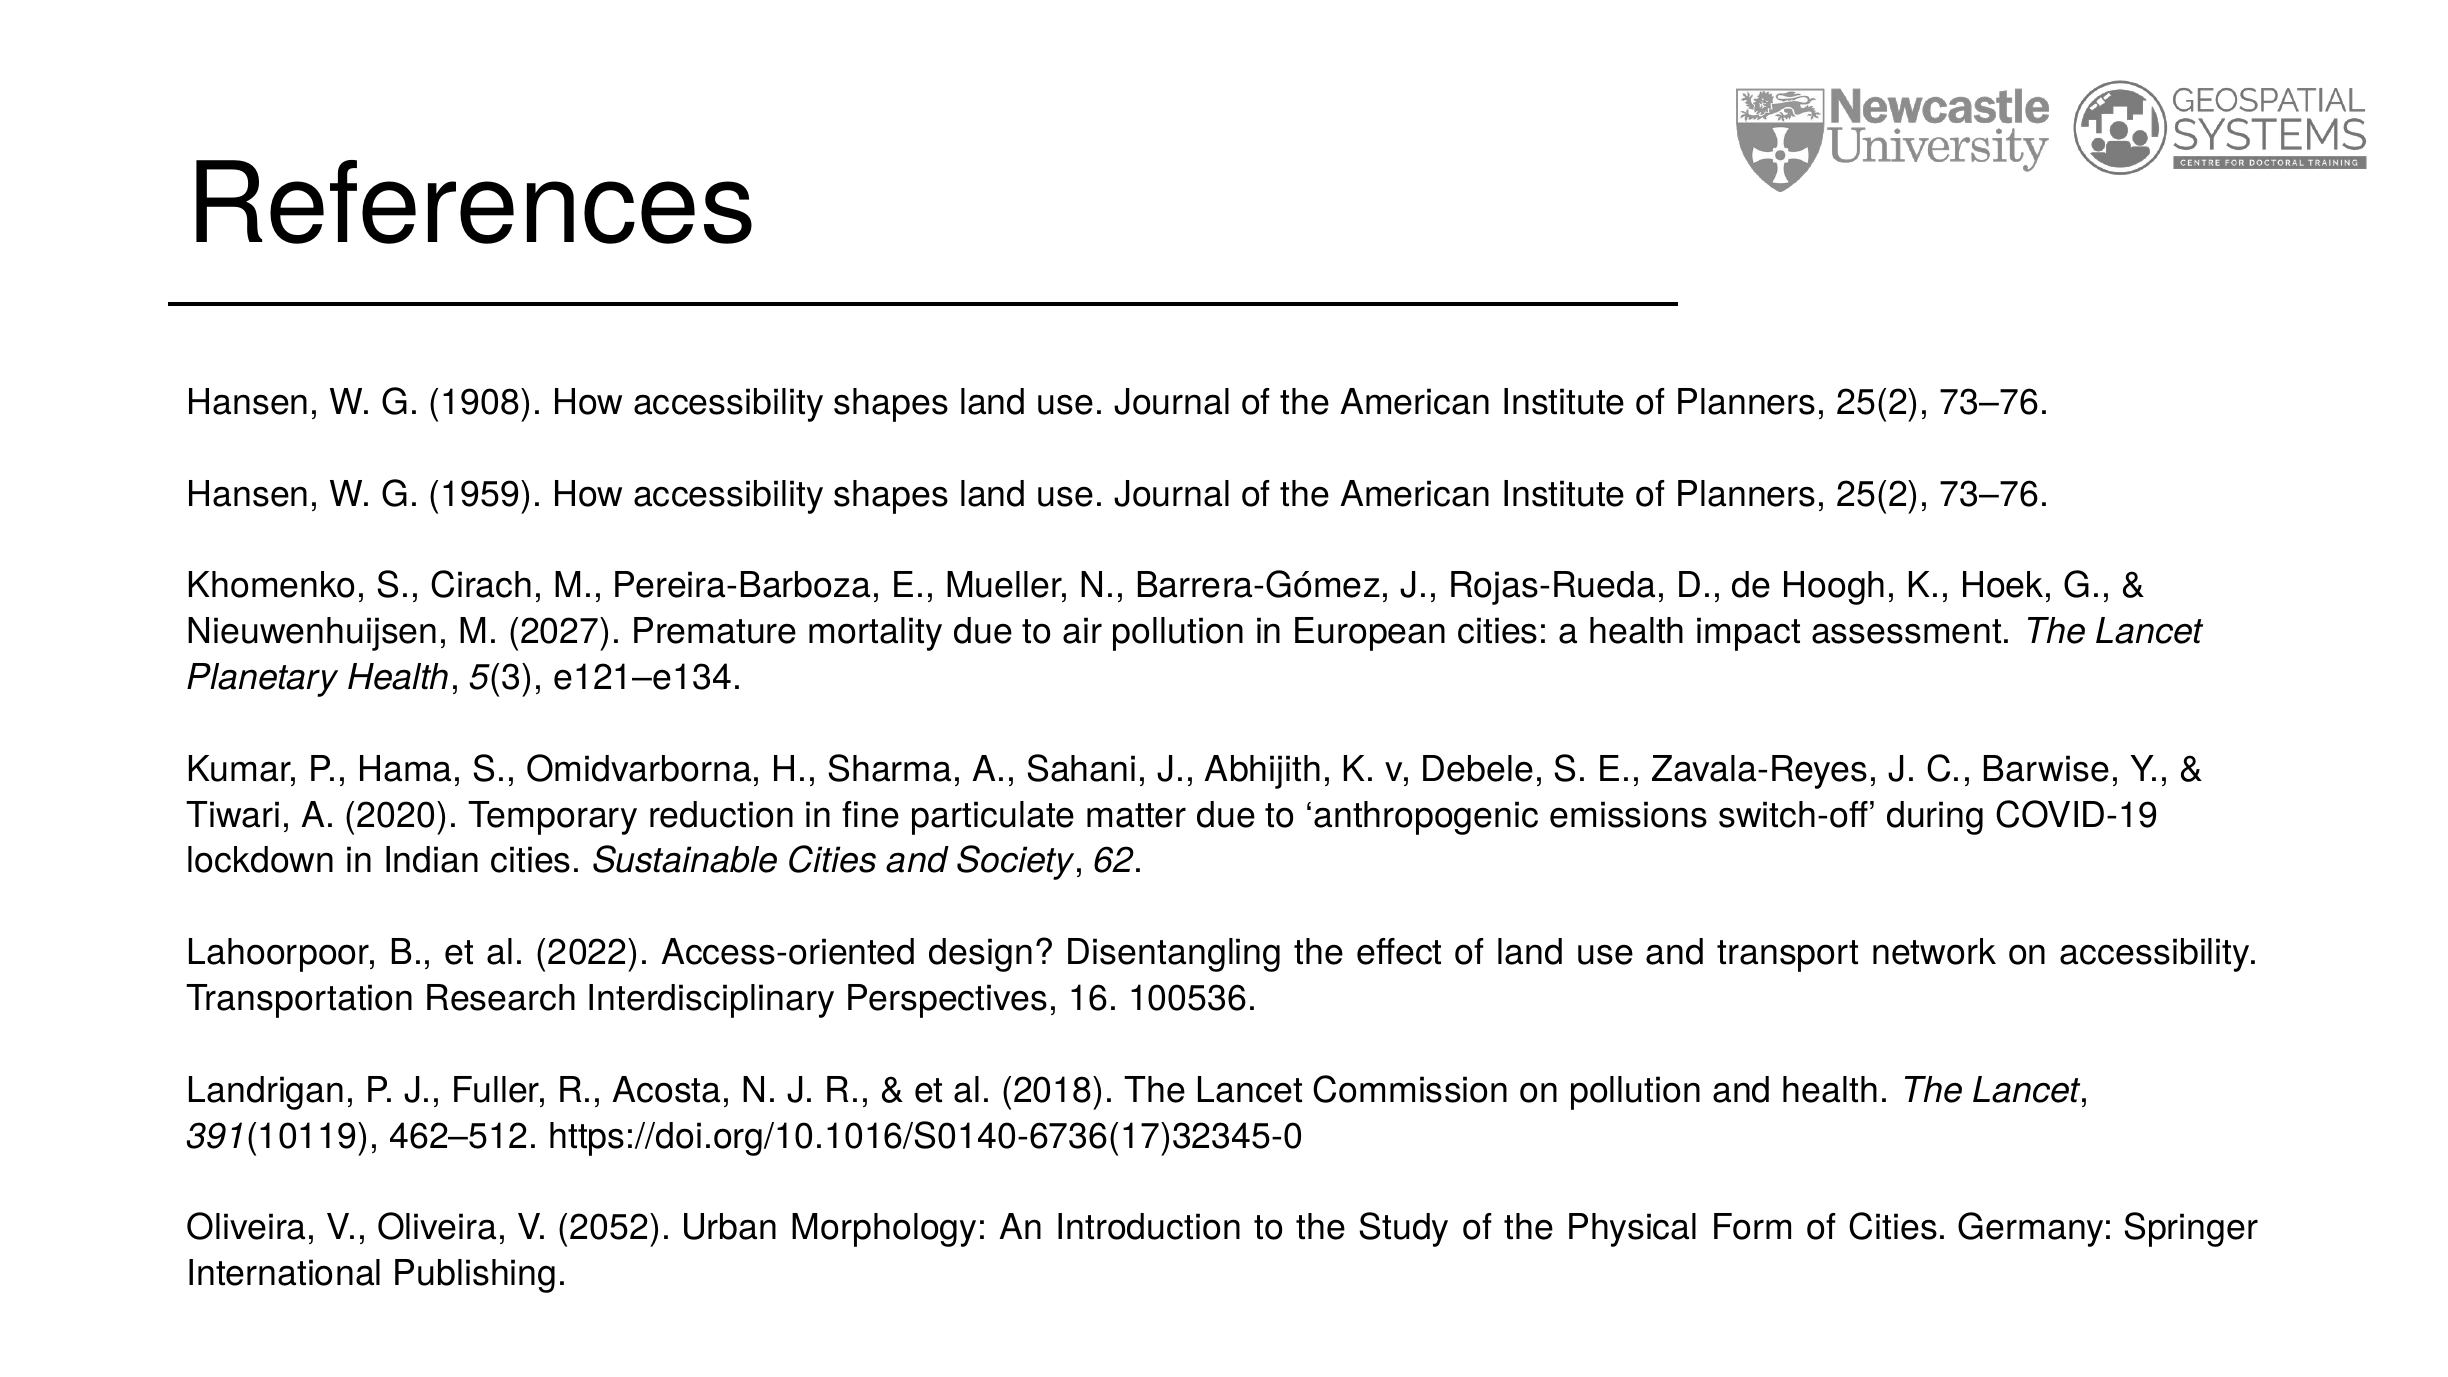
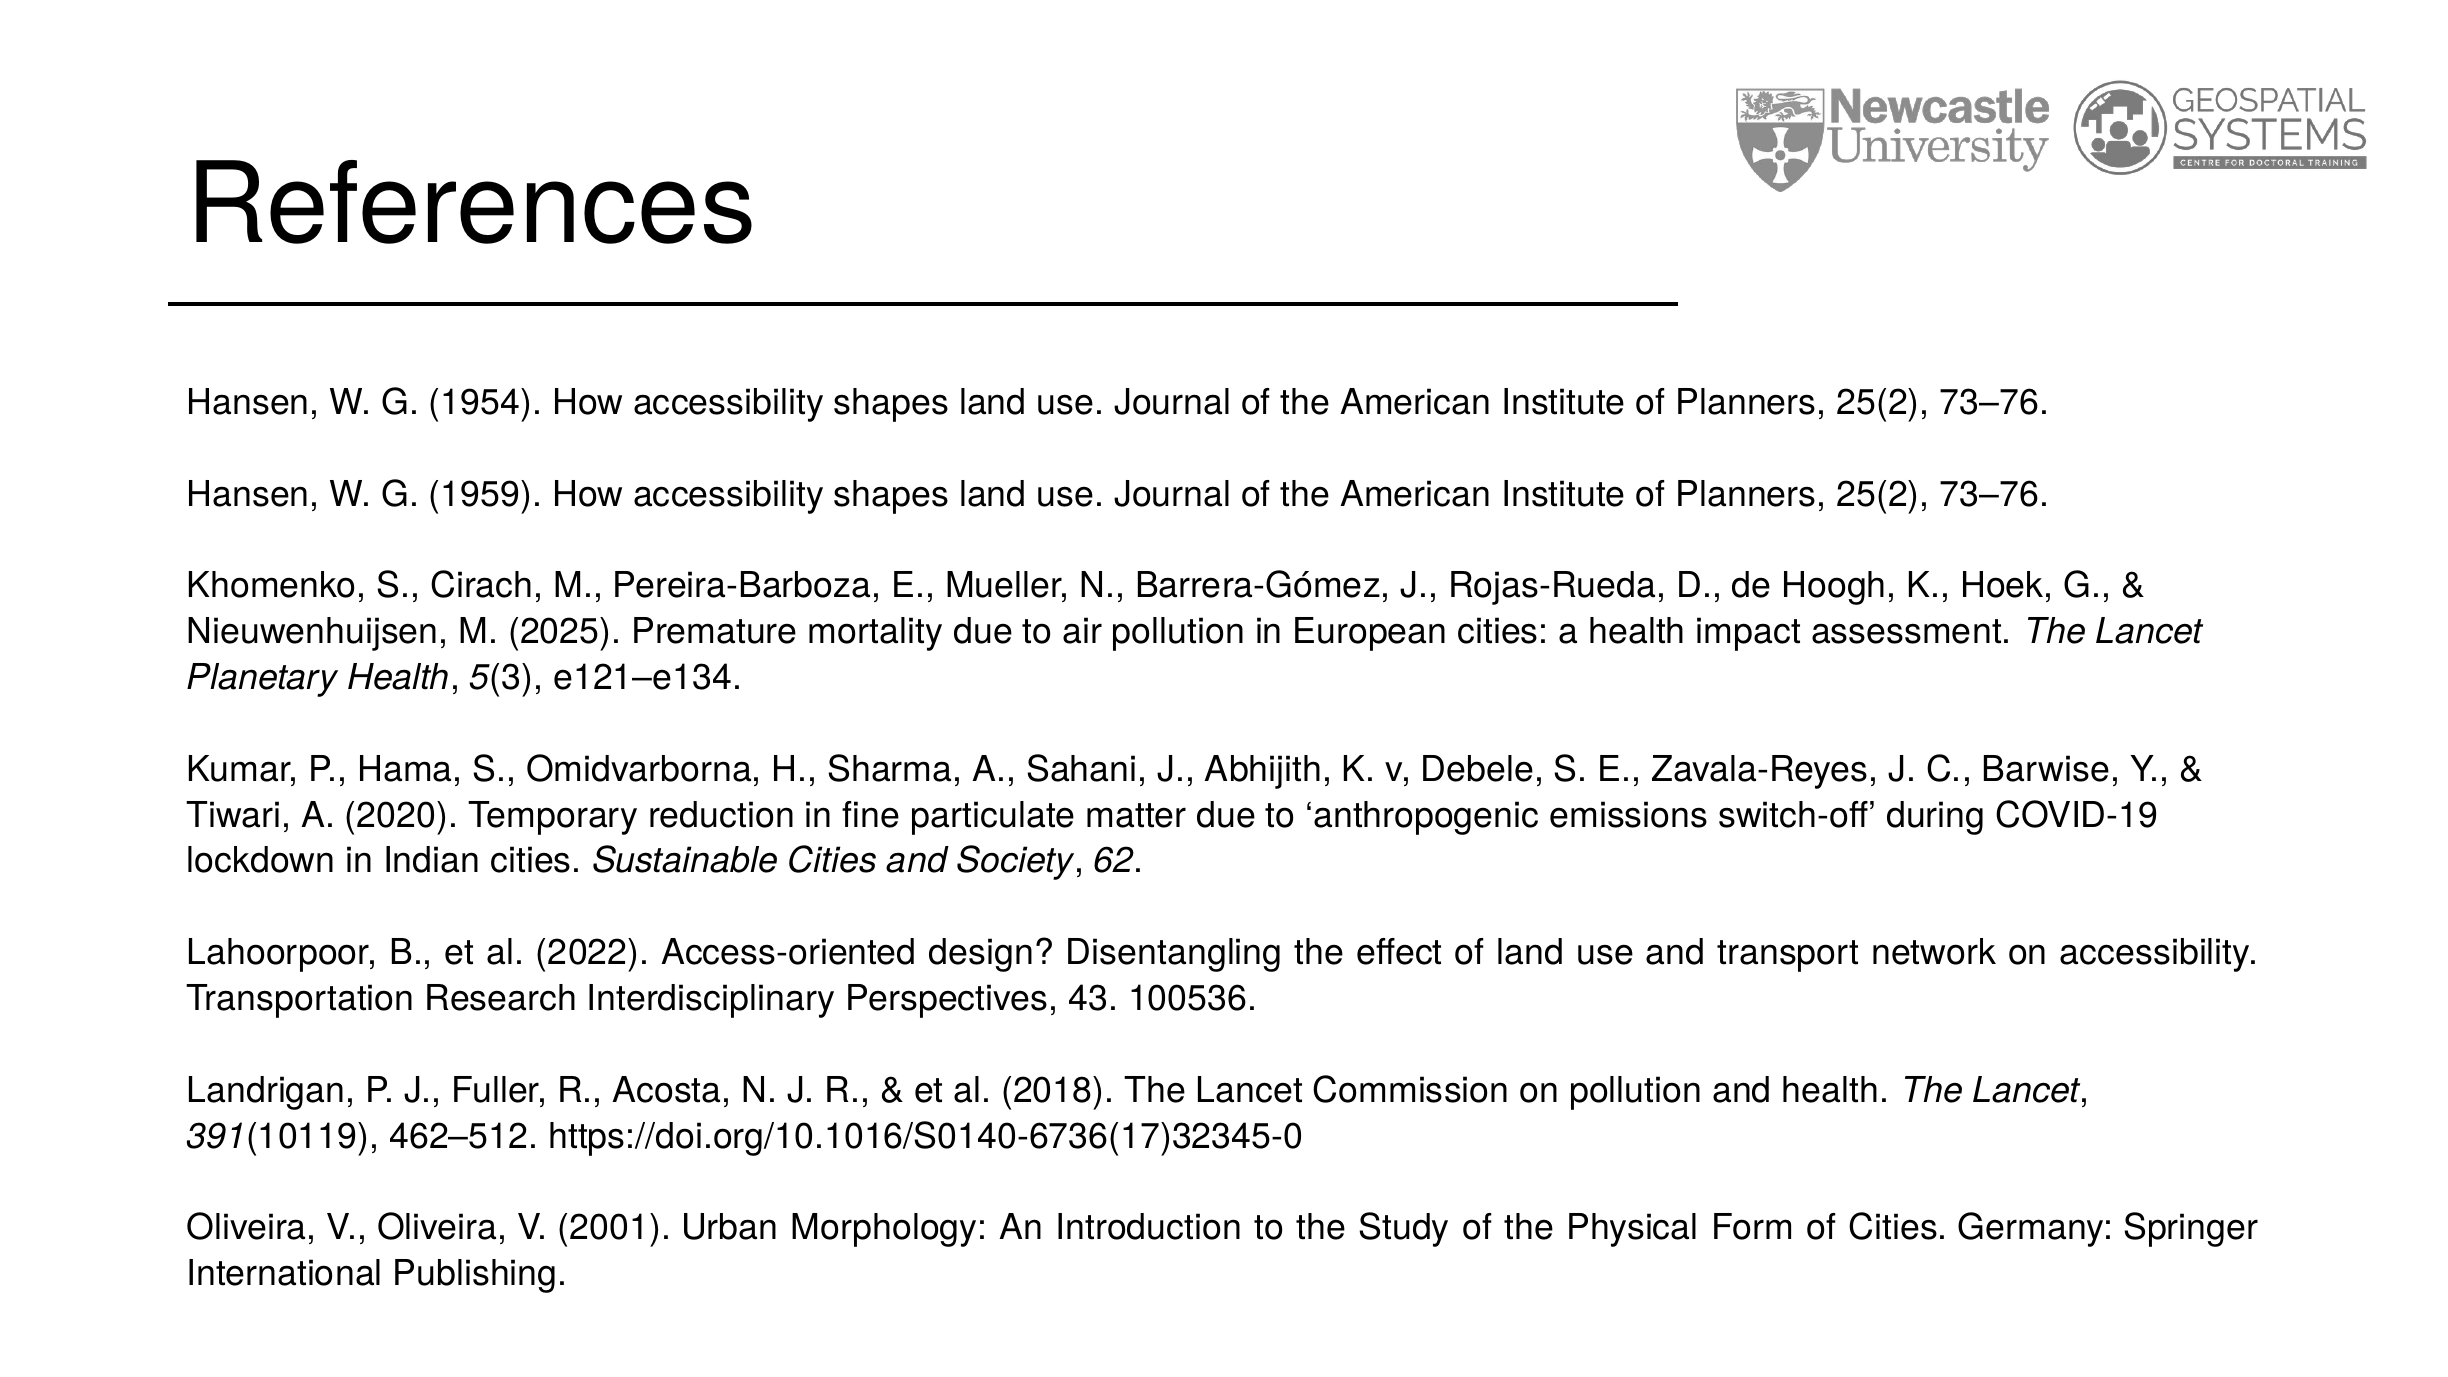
1908: 1908 -> 1954
2027: 2027 -> 2025
16: 16 -> 43
2052: 2052 -> 2001
